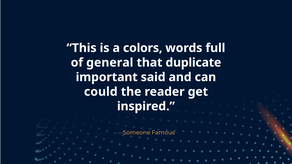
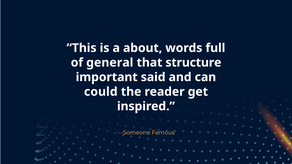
colors: colors -> about
duplicate: duplicate -> structure
